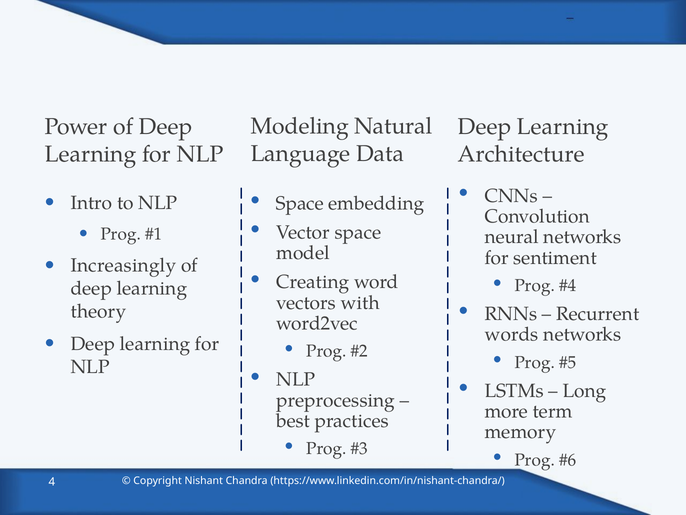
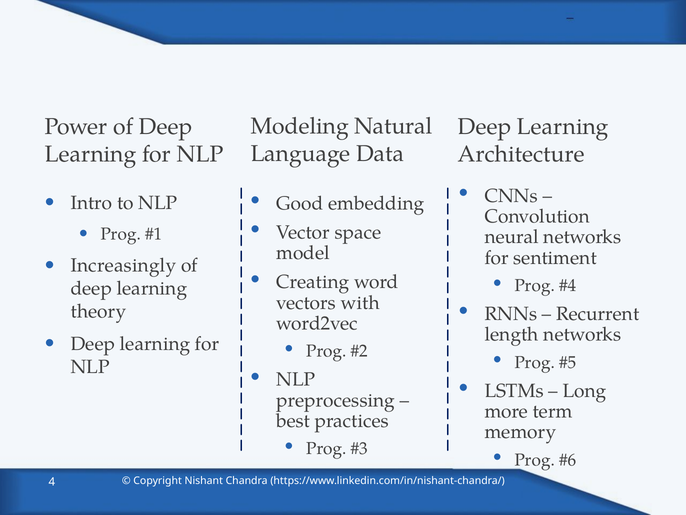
Space at (300, 203): Space -> Good
words: words -> length
